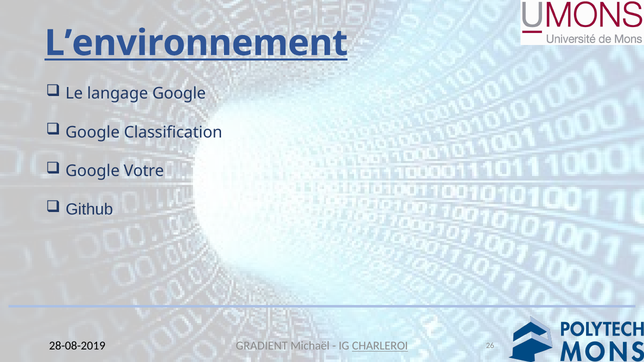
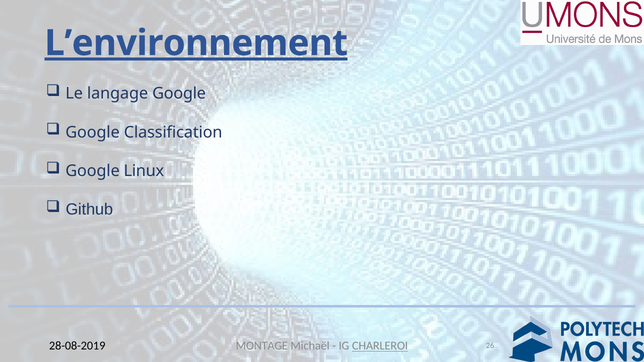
L’environnement underline: none -> present
Votre: Votre -> Linux
GRADIENT: GRADIENT -> MONTAGE
